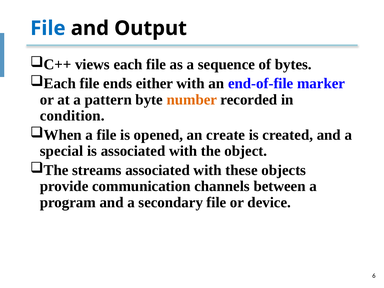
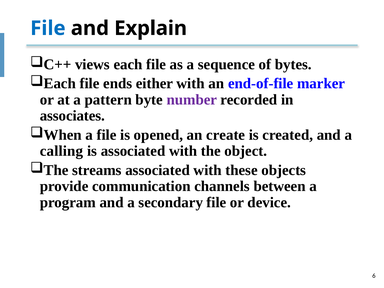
Output: Output -> Explain
number colour: orange -> purple
condition: condition -> associates
special: special -> calling
